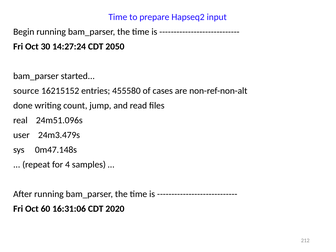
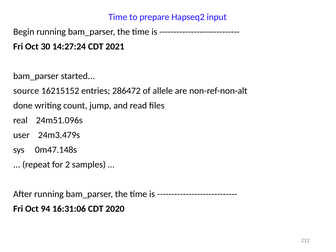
2050: 2050 -> 2021
455580: 455580 -> 286472
cases: cases -> allele
4: 4 -> 2
60: 60 -> 94
